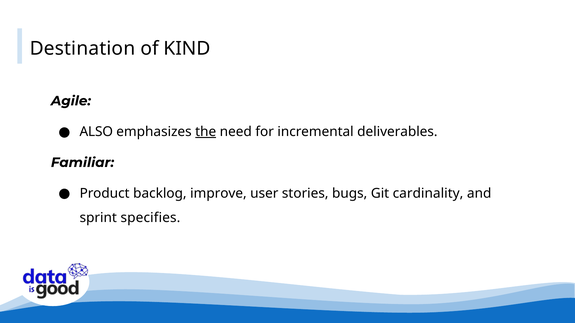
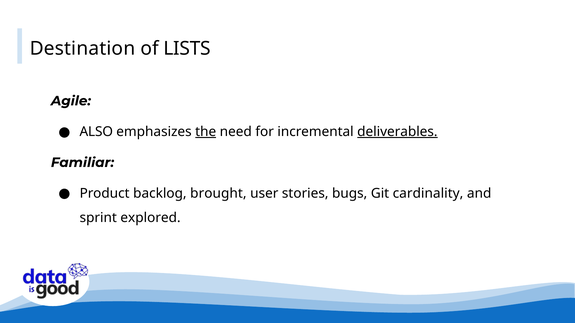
KIND: KIND -> LISTS
deliverables underline: none -> present
improve: improve -> brought
specifies: specifies -> explored
